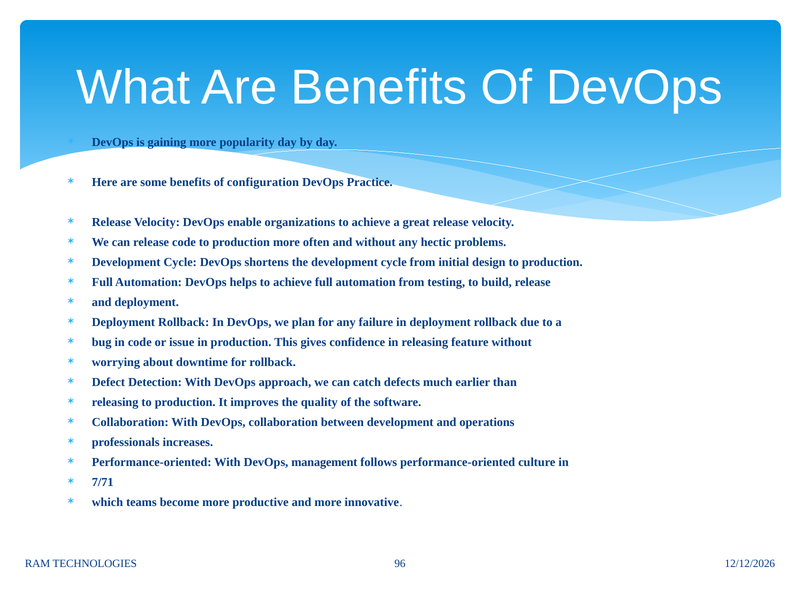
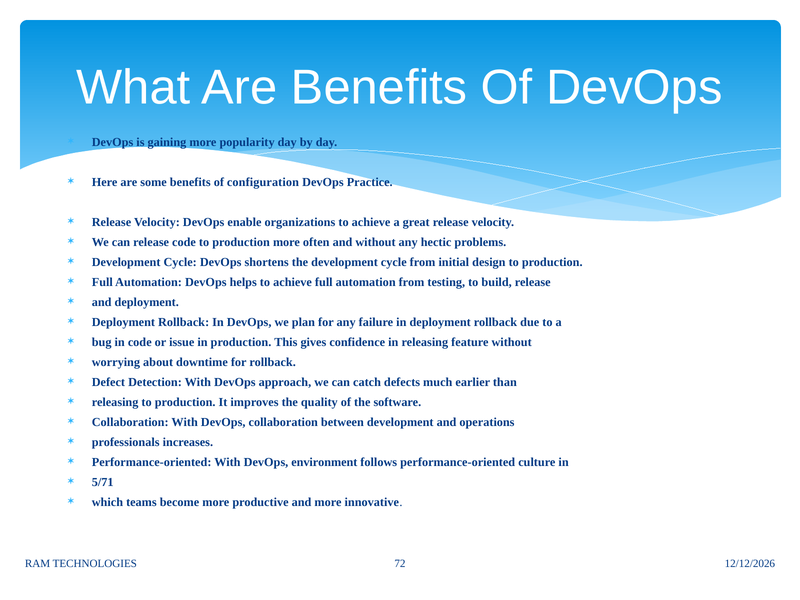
management: management -> environment
7/71: 7/71 -> 5/71
96: 96 -> 72
